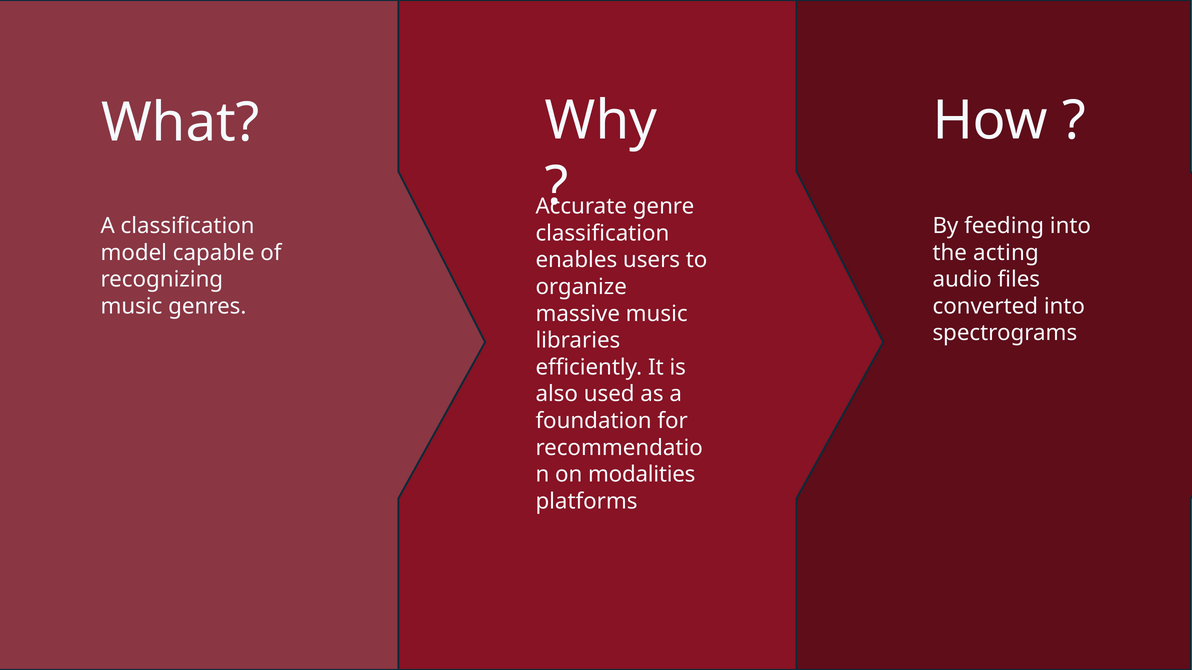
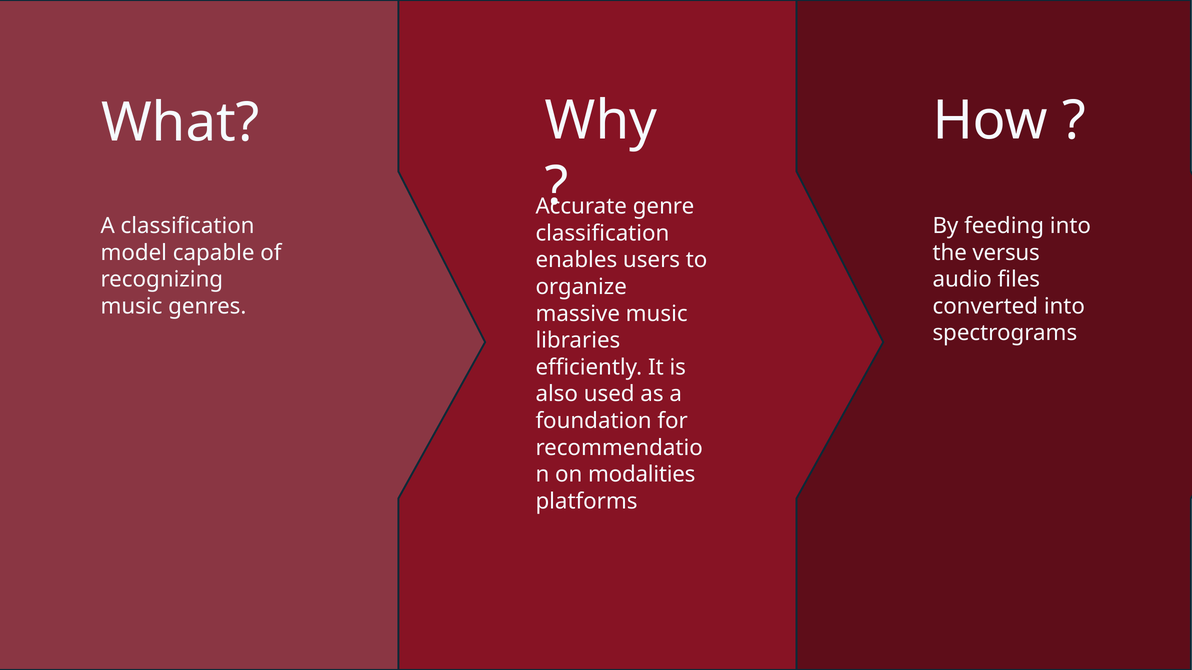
acting: acting -> versus
